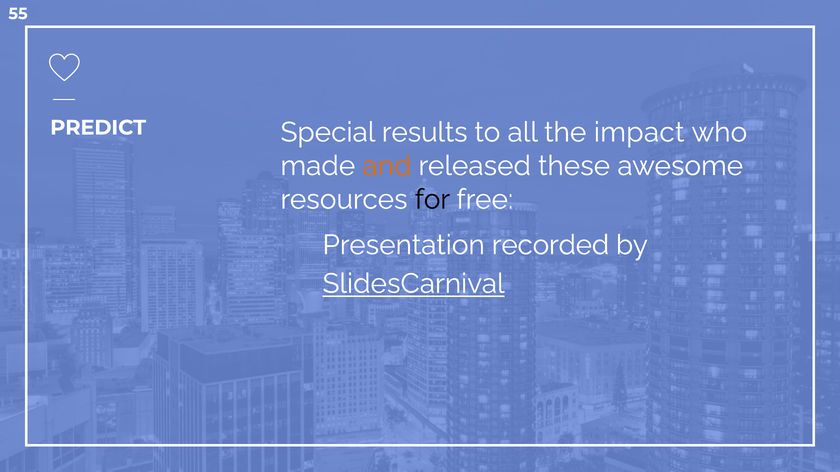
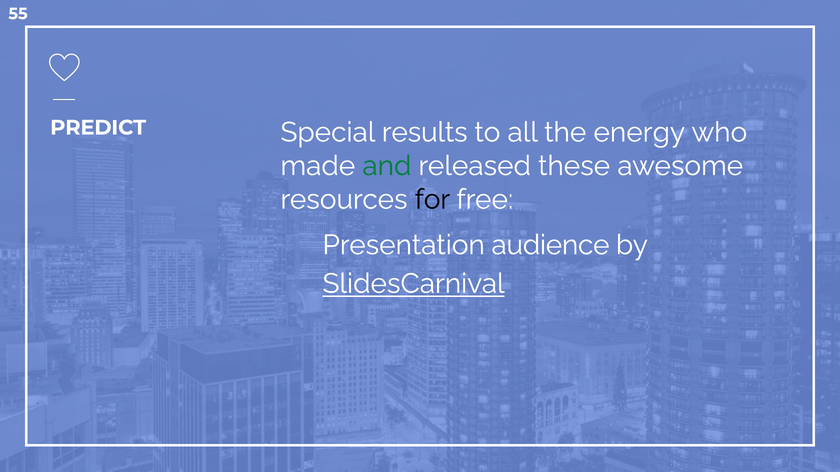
impact: impact -> energy
and colour: orange -> green
recorded: recorded -> audience
